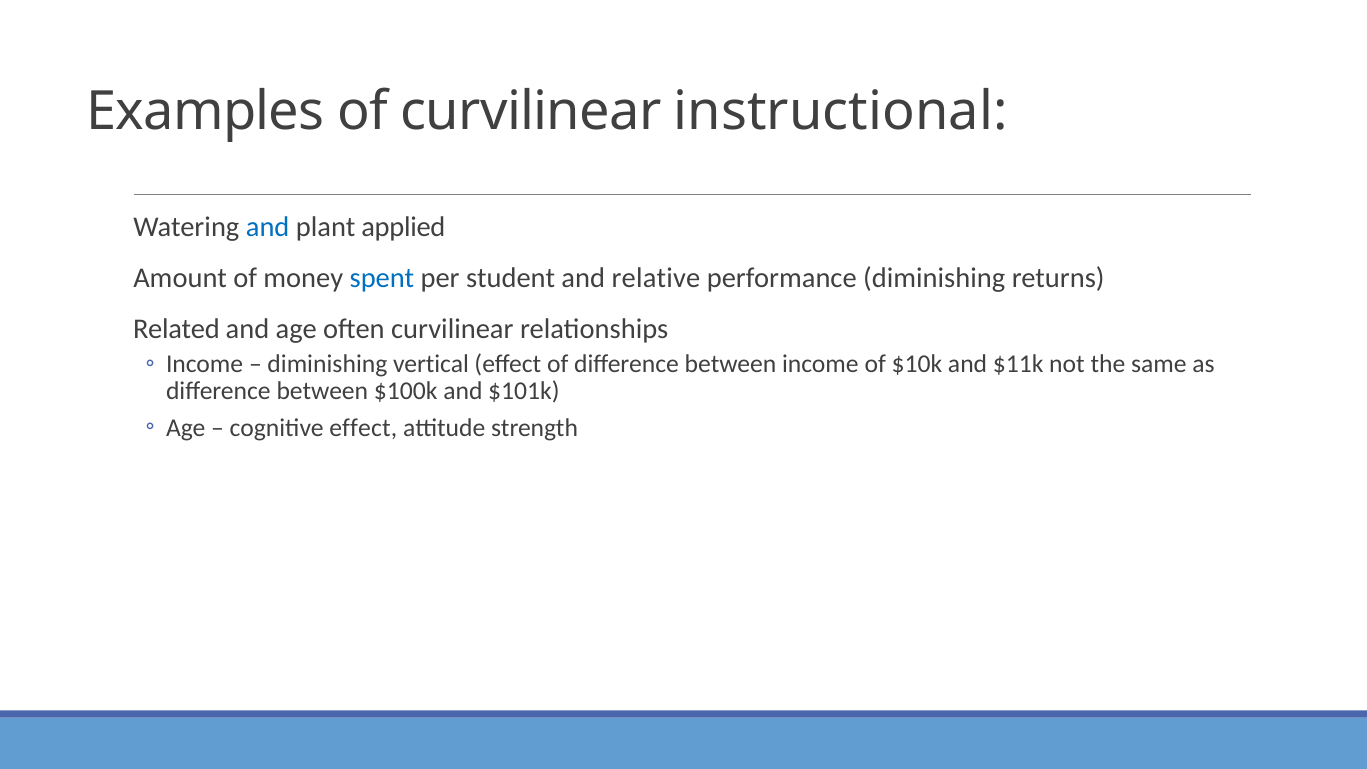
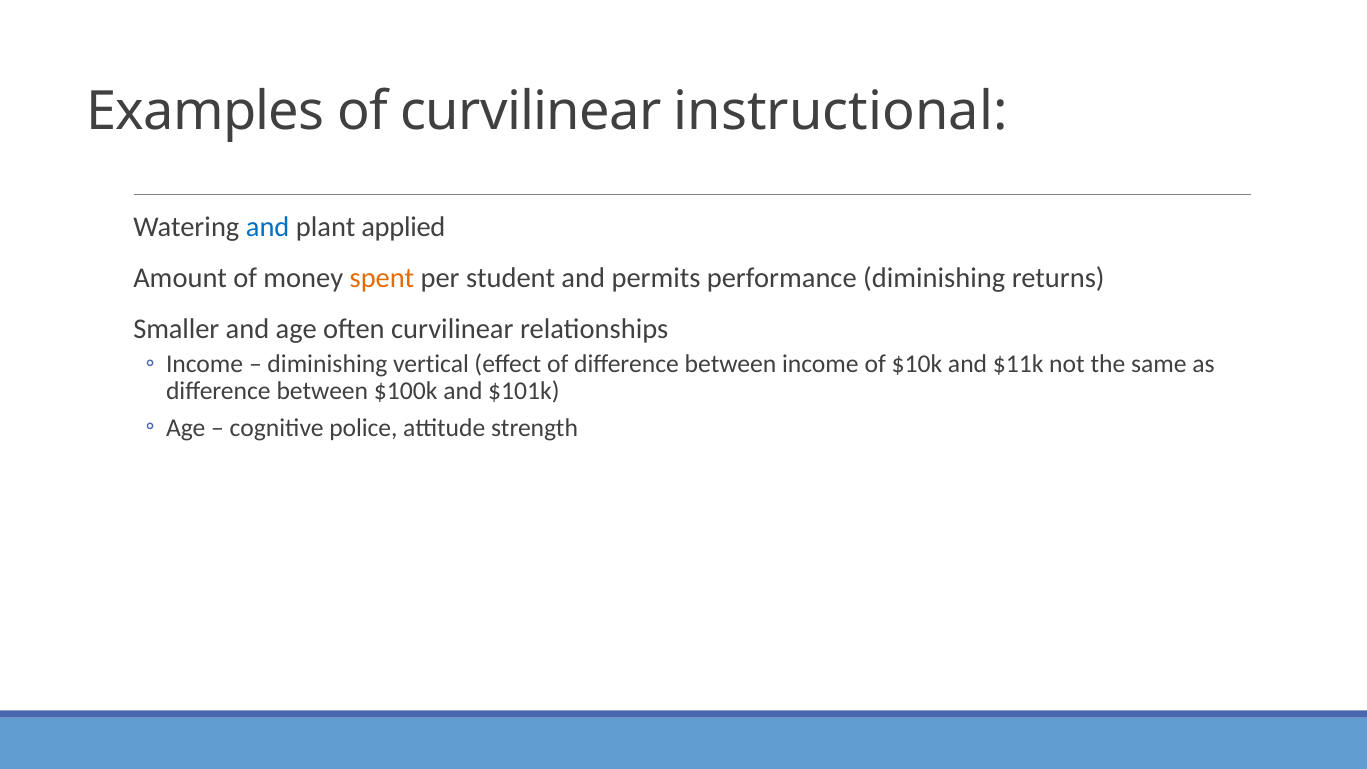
spent colour: blue -> orange
relative: relative -> permits
Related: Related -> Smaller
cognitive effect: effect -> police
